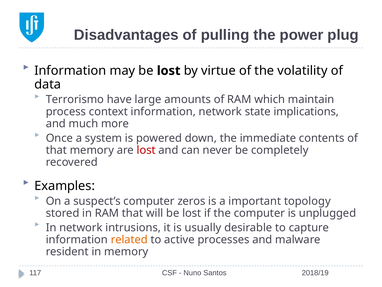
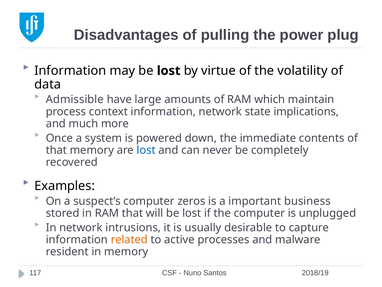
Terrorismo: Terrorismo -> Admissible
lost at (146, 150) colour: red -> blue
topology: topology -> business
